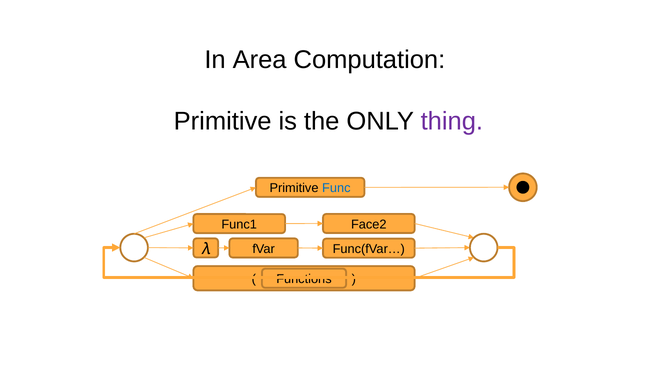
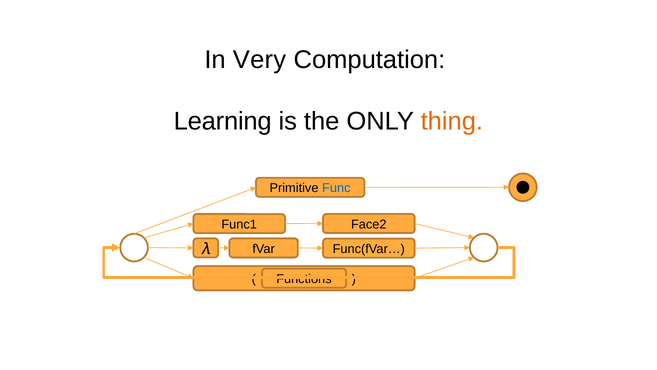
Area: Area -> Very
Primitive at (223, 121): Primitive -> Learning
thing colour: purple -> orange
